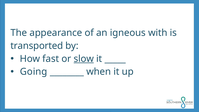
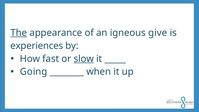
The underline: none -> present
with: with -> give
transported: transported -> experiences
